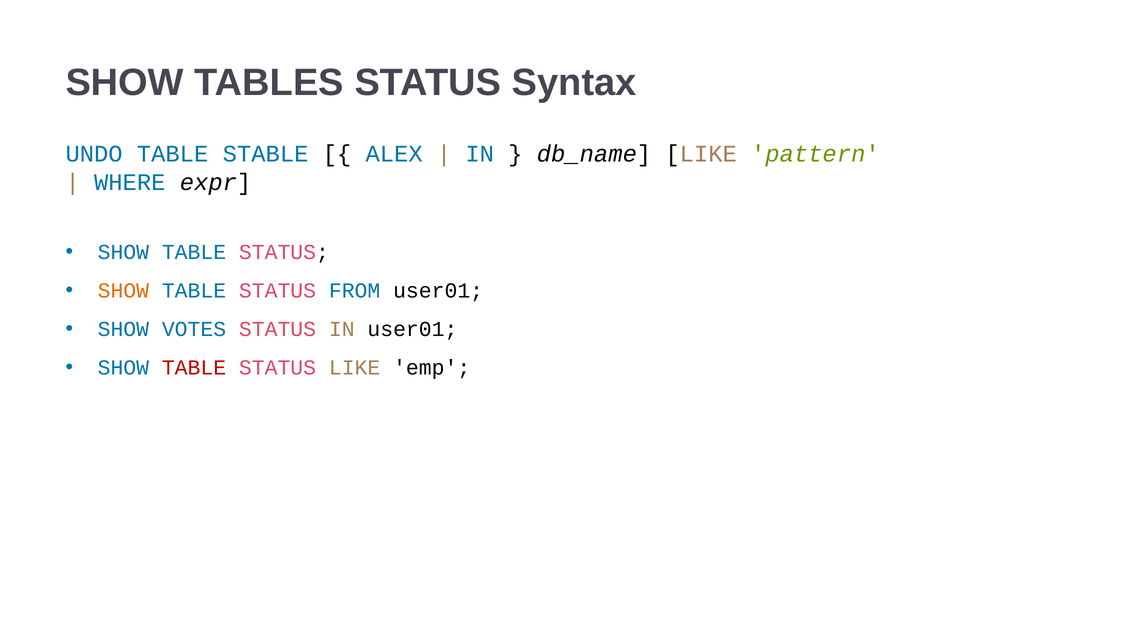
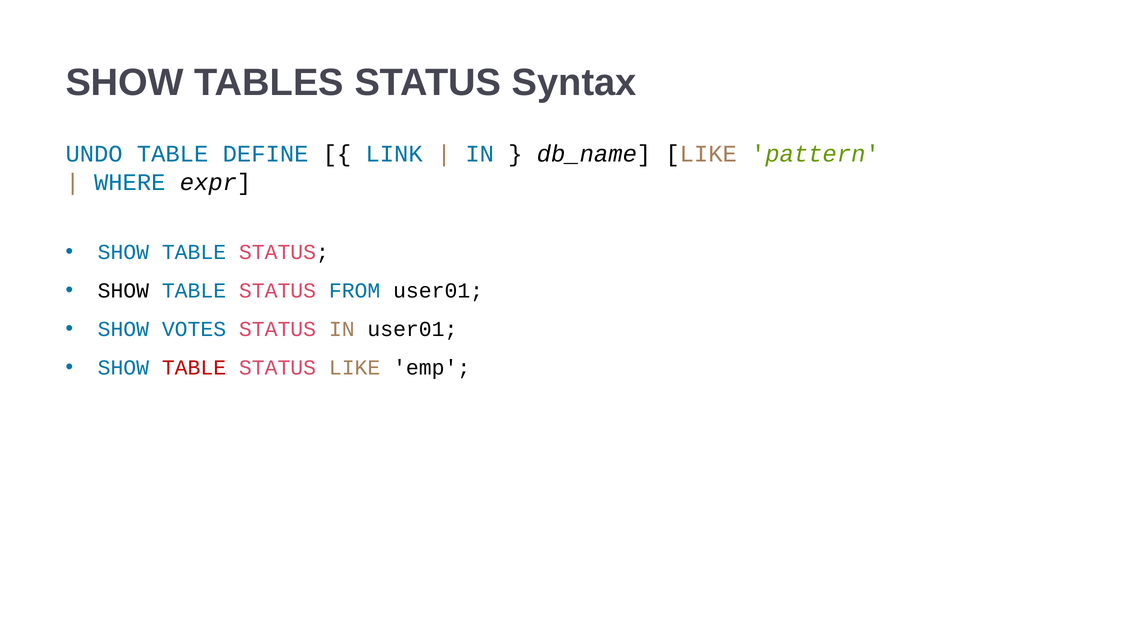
STABLE: STABLE -> DEFINE
ALEX: ALEX -> LINK
SHOW at (123, 291) colour: orange -> black
